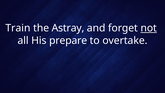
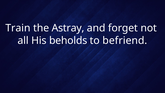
not underline: present -> none
prepare: prepare -> beholds
overtake: overtake -> befriend
